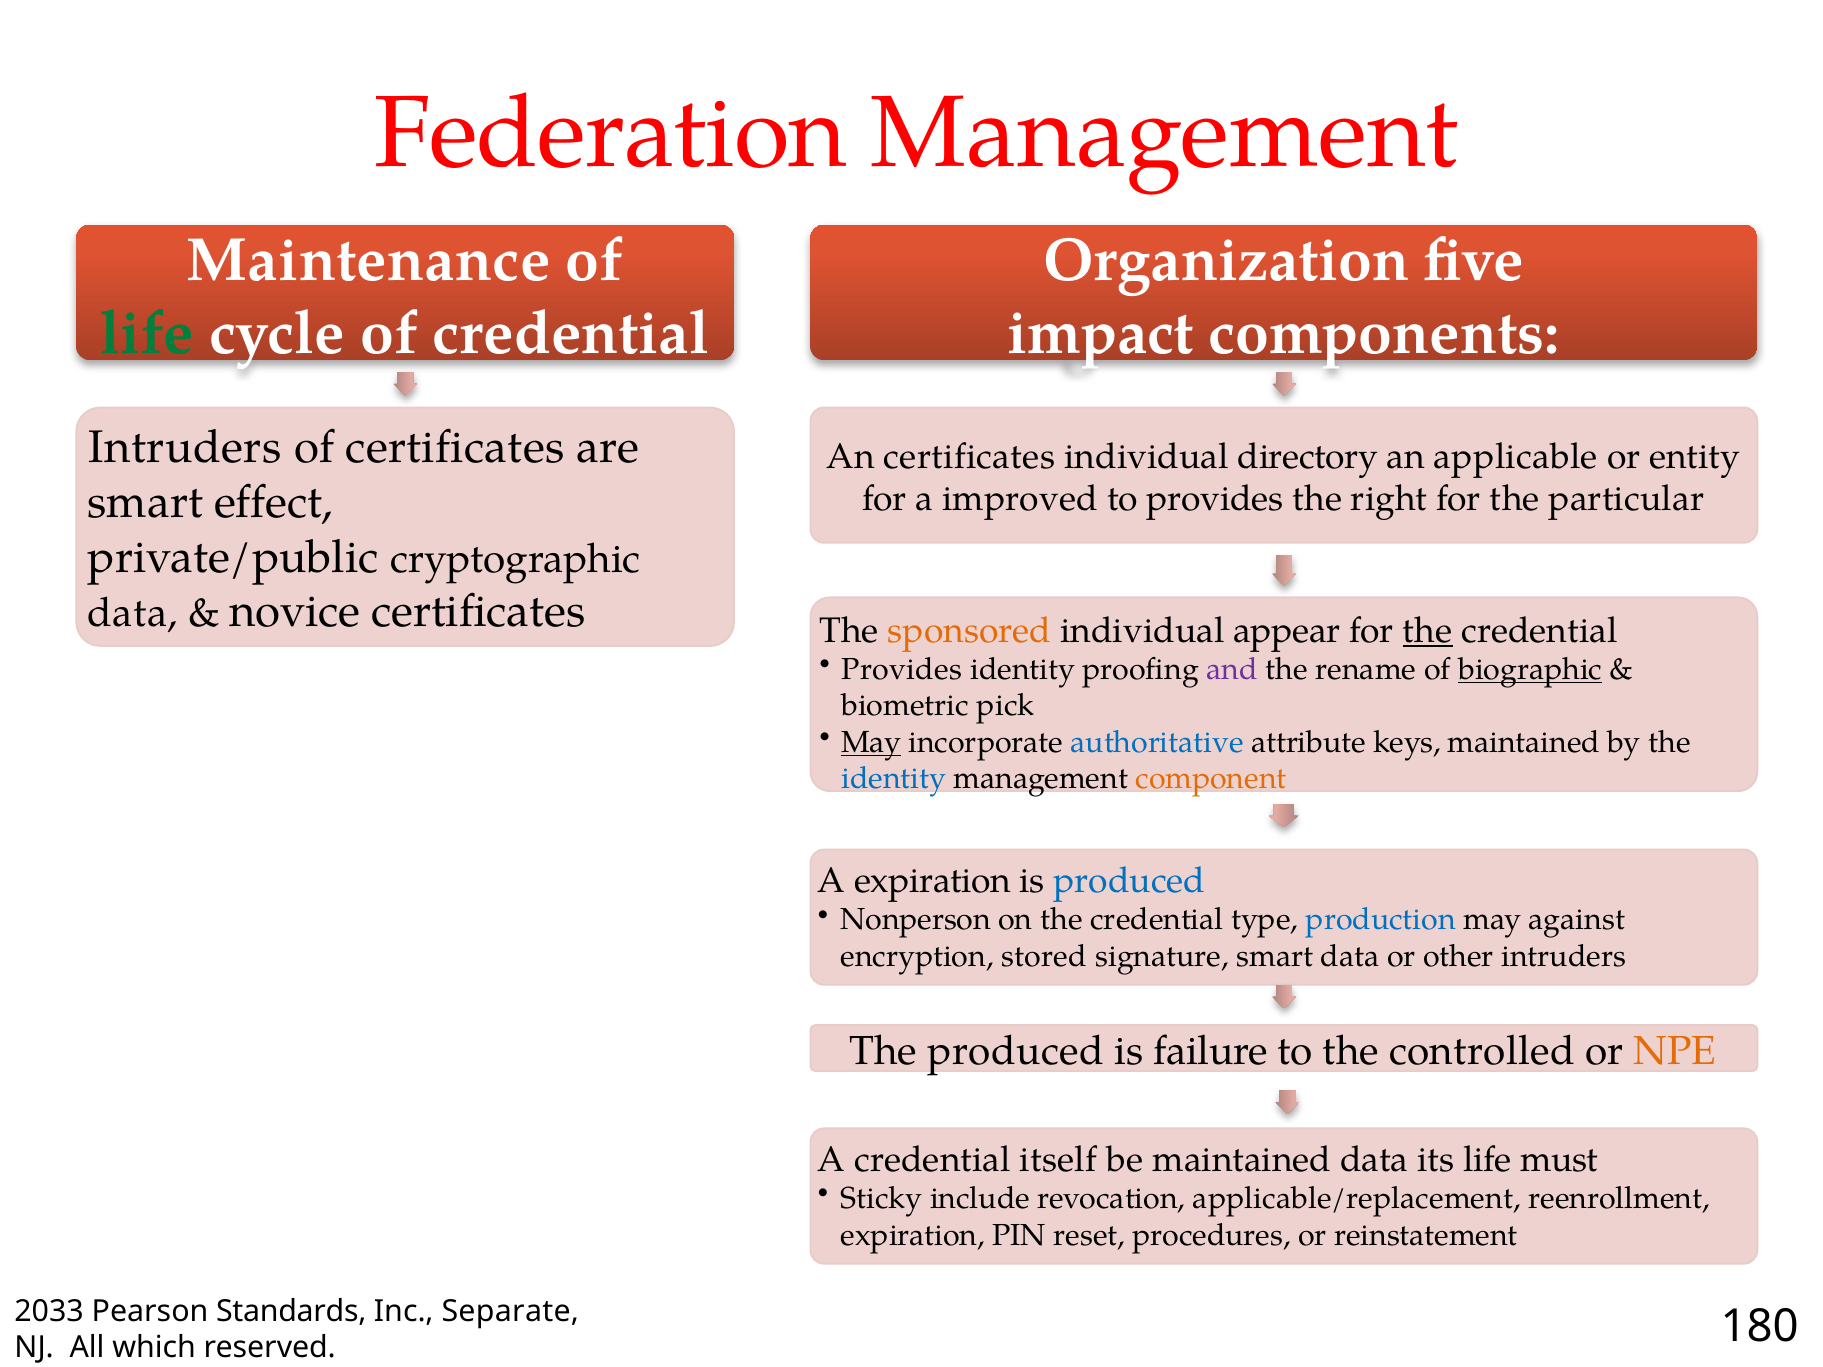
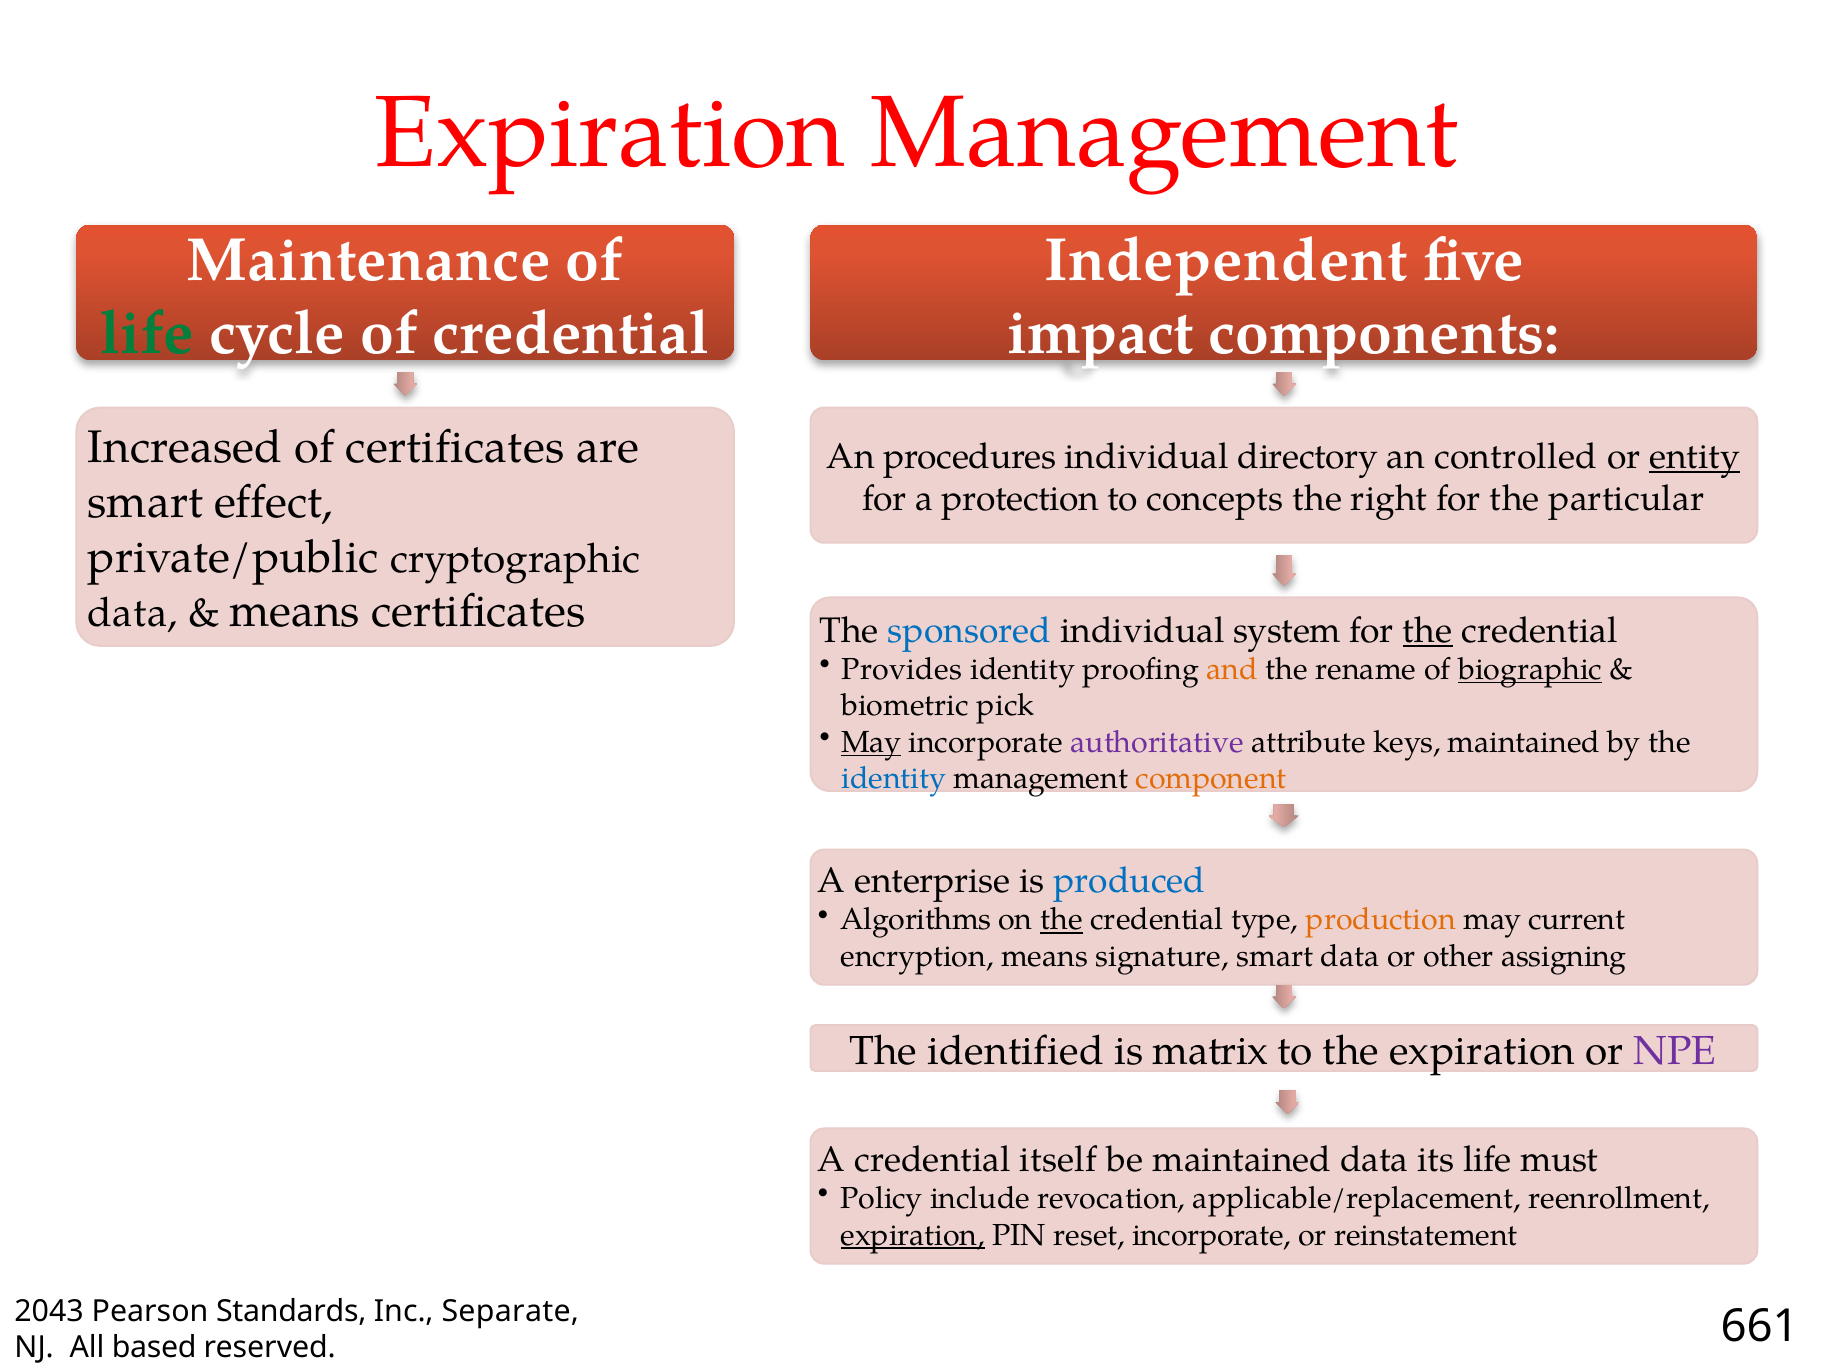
Federation at (611, 133): Federation -> Expiration
Organization: Organization -> Independent
Intruders at (185, 448): Intruders -> Increased
An certificates: certificates -> procedures
applicable: applicable -> controlled
entity underline: none -> present
improved: improved -> protection
to provides: provides -> concepts
novice at (295, 612): novice -> means
sponsored colour: orange -> blue
appear: appear -> system
and colour: purple -> orange
authoritative colour: blue -> purple
A expiration: expiration -> enterprise
Nonperson: Nonperson -> Algorithms
the at (1061, 920) underline: none -> present
production colour: blue -> orange
against: against -> current
encryption stored: stored -> means
other intruders: intruders -> assigning
The produced: produced -> identified
failure: failure -> matrix
the controlled: controlled -> expiration
NPE colour: orange -> purple
Sticky: Sticky -> Policy
expiration at (913, 1236) underline: none -> present
reset procedures: procedures -> incorporate
2033: 2033 -> 2043
which: which -> based
180: 180 -> 661
